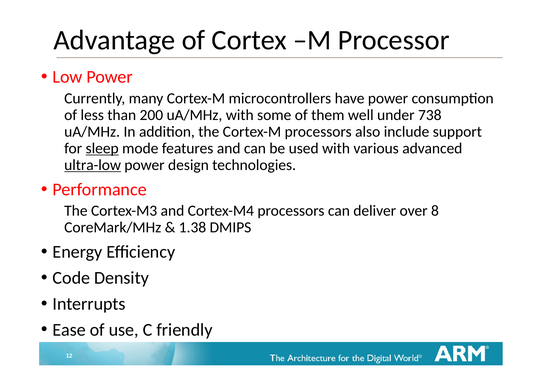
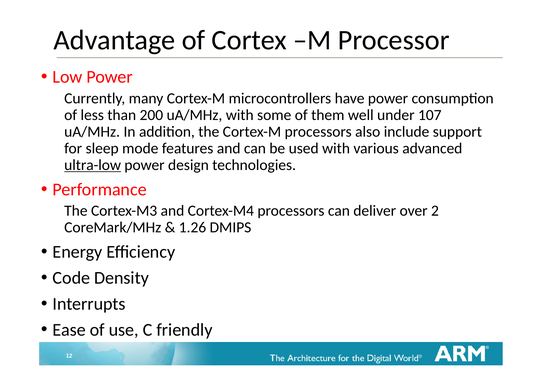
738: 738 -> 107
sleep underline: present -> none
8: 8 -> 2
1.38: 1.38 -> 1.26
